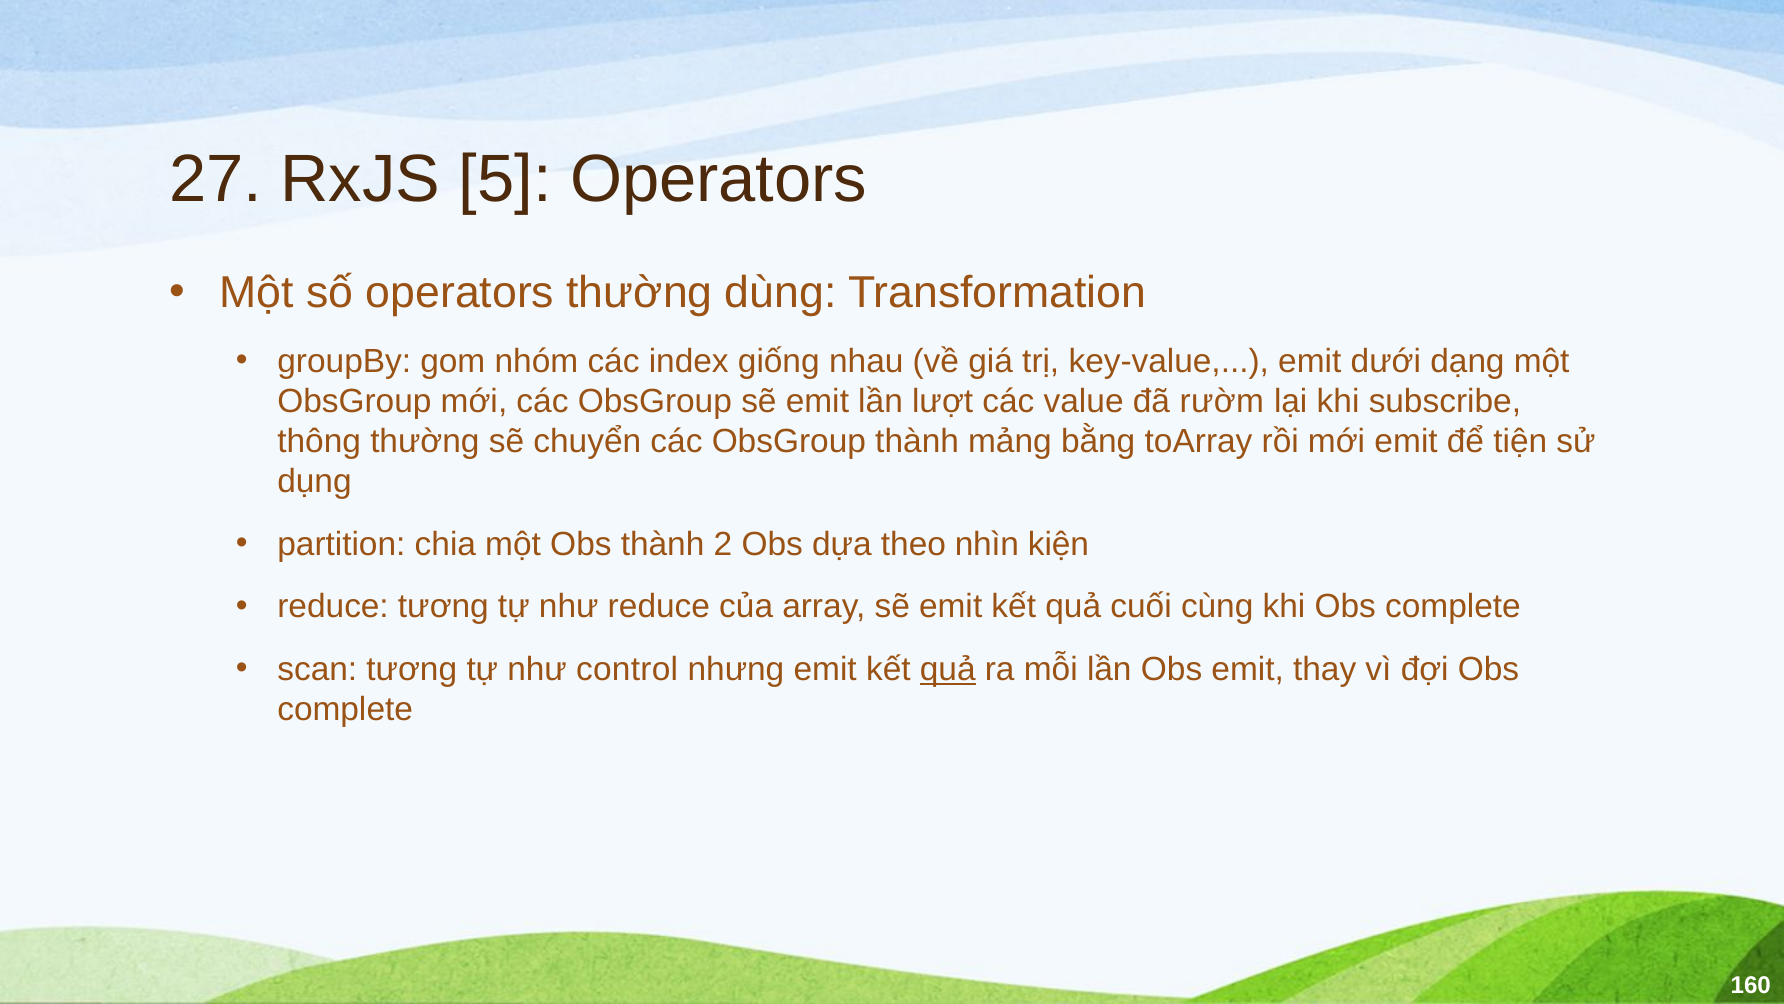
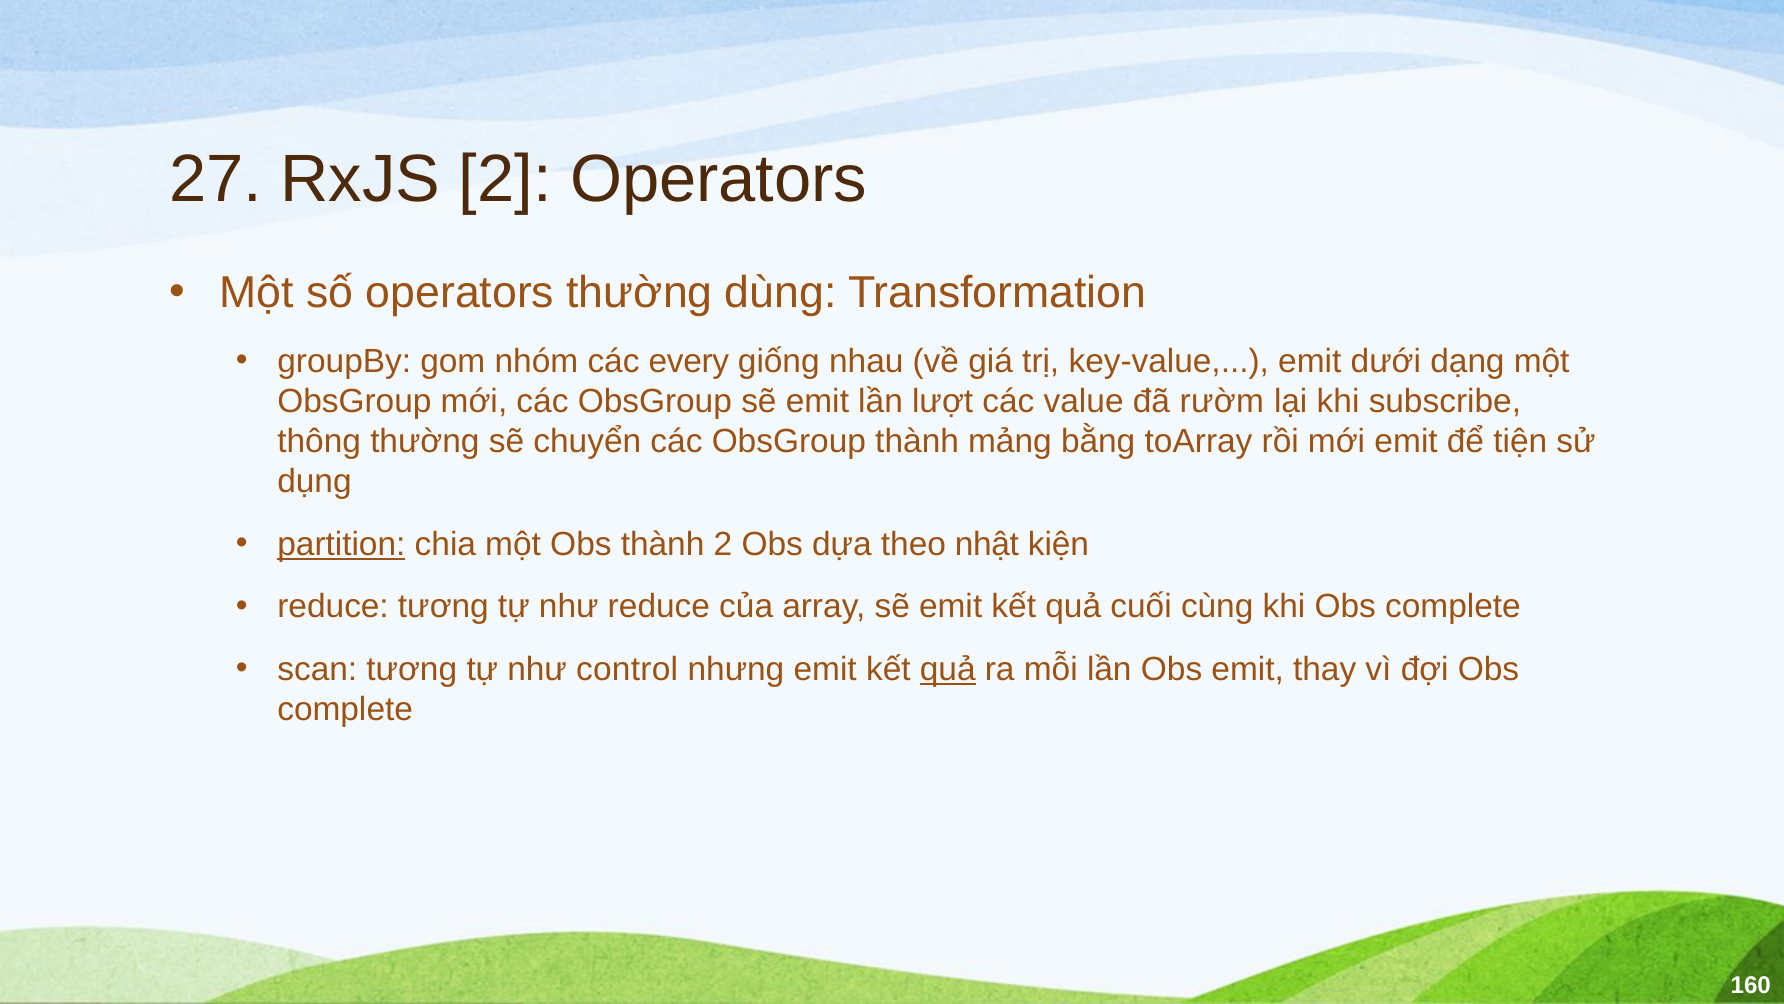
RxJS 5: 5 -> 2
index: index -> every
partition underline: none -> present
nhìn: nhìn -> nhật
